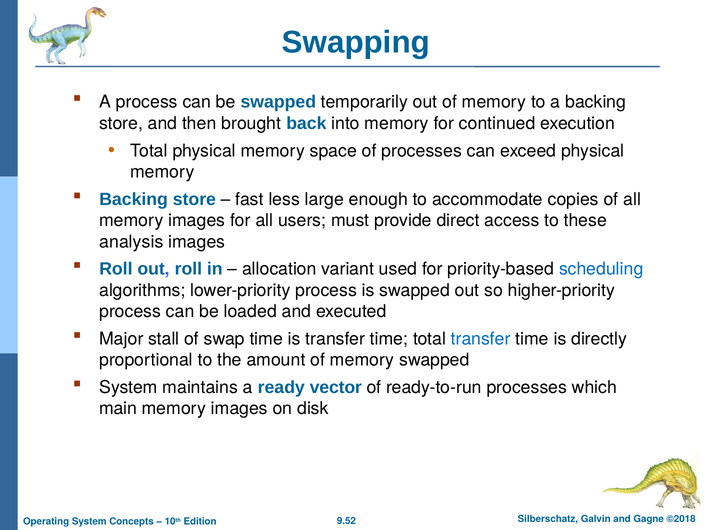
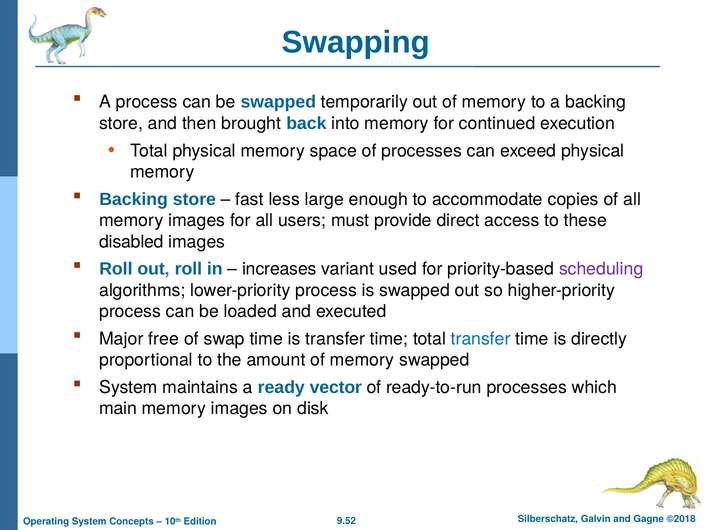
analysis: analysis -> disabled
allocation: allocation -> increases
scheduling colour: blue -> purple
stall: stall -> free
